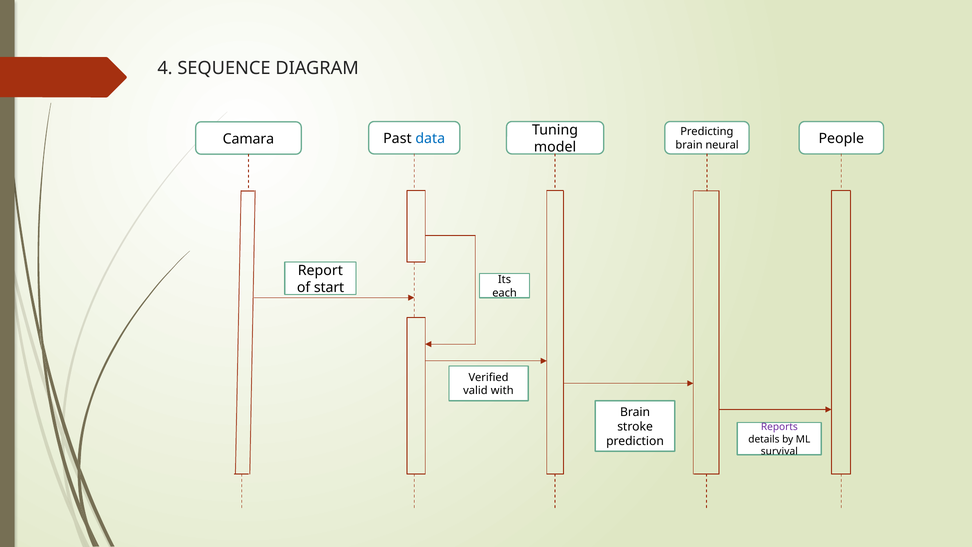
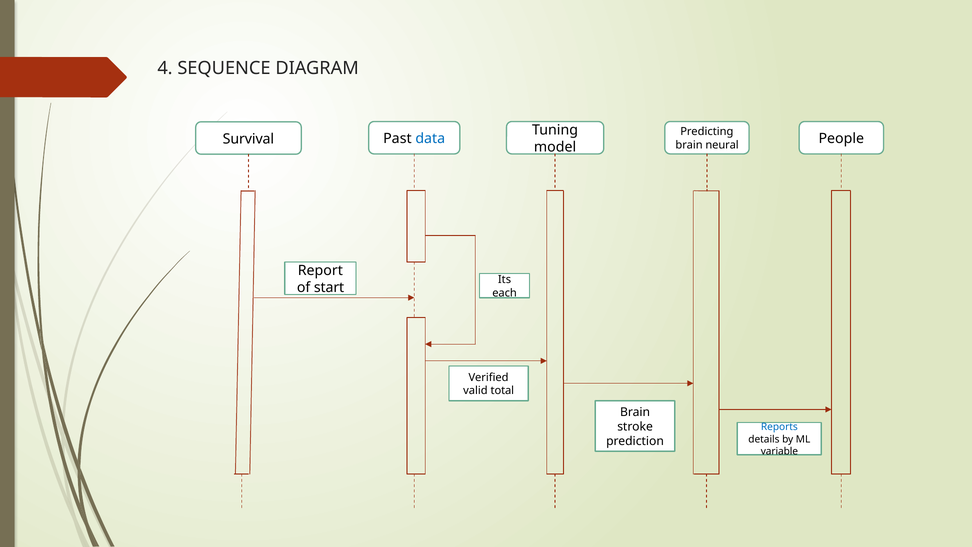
Camara: Camara -> Survival
with: with -> total
Reports colour: purple -> blue
survival: survival -> variable
